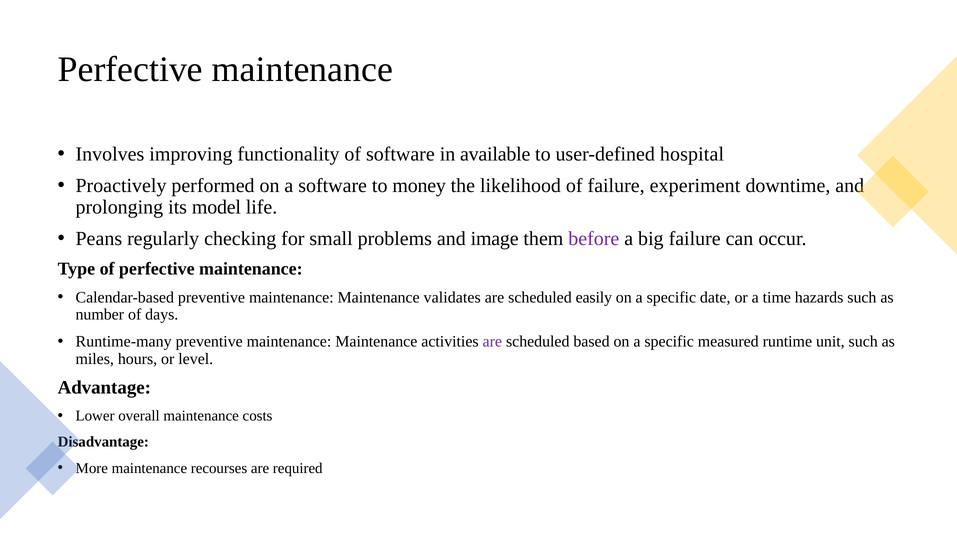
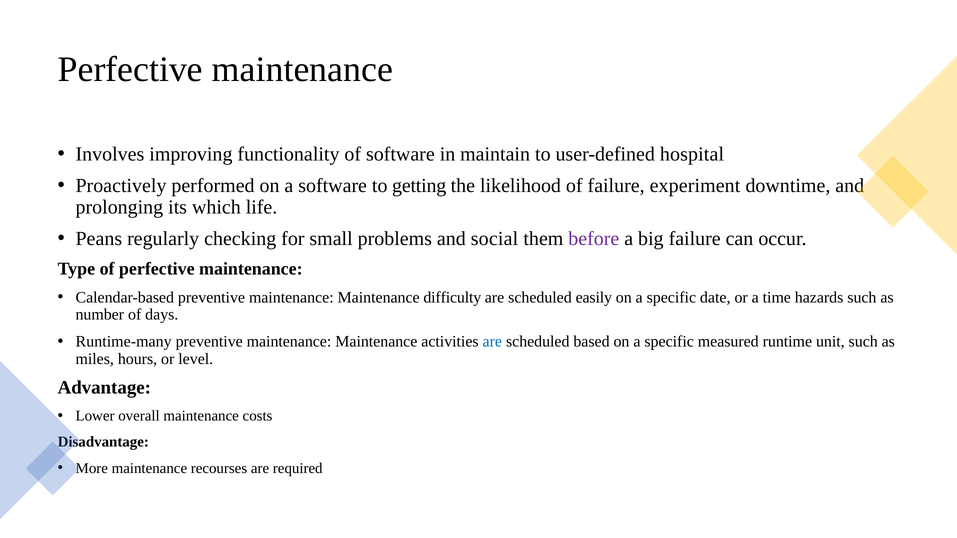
available: available -> maintain
money: money -> getting
model: model -> which
image: image -> social
validates: validates -> difficulty
are at (492, 342) colour: purple -> blue
